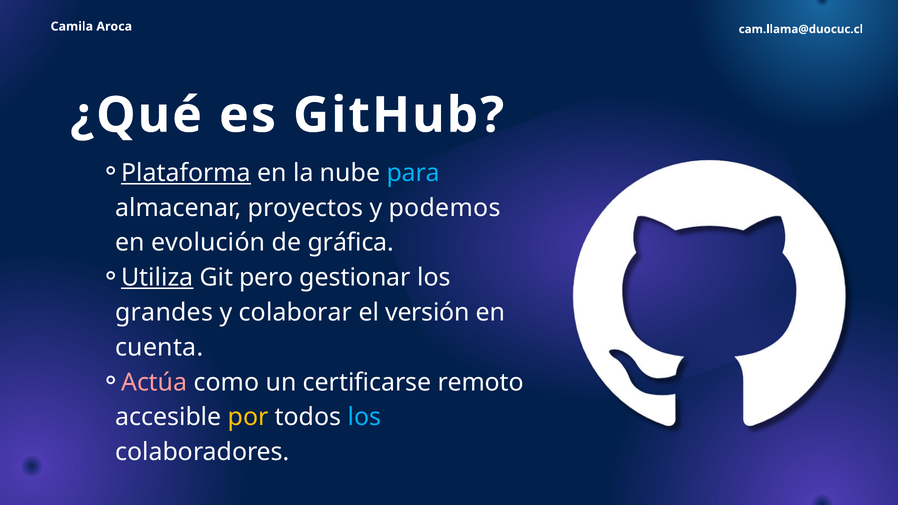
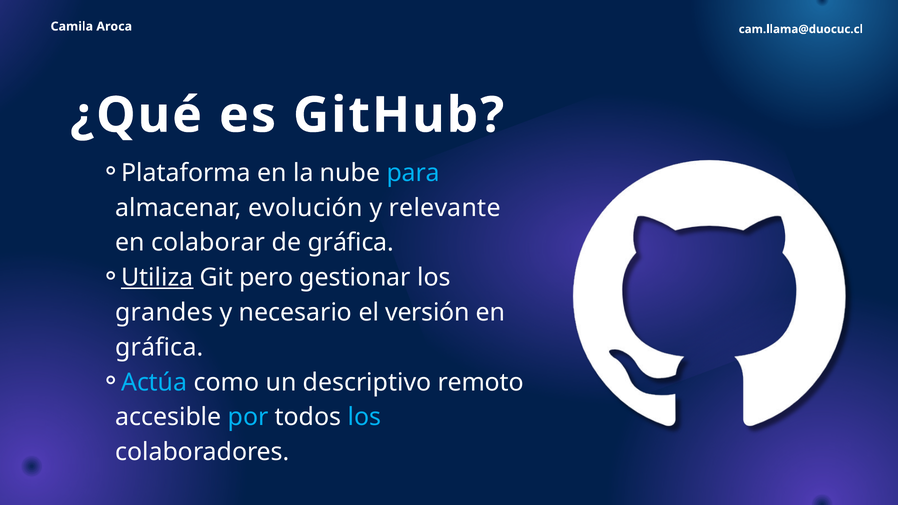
Plataforma underline: present -> none
proyectos: proyectos -> evolución
podemos: podemos -> relevante
evolución: evolución -> colaborar
colaborar: colaborar -> necesario
cuenta at (159, 348): cuenta -> gráfica
Actúa colour: pink -> light blue
certificarse: certificarse -> descriptivo
por colour: yellow -> light blue
